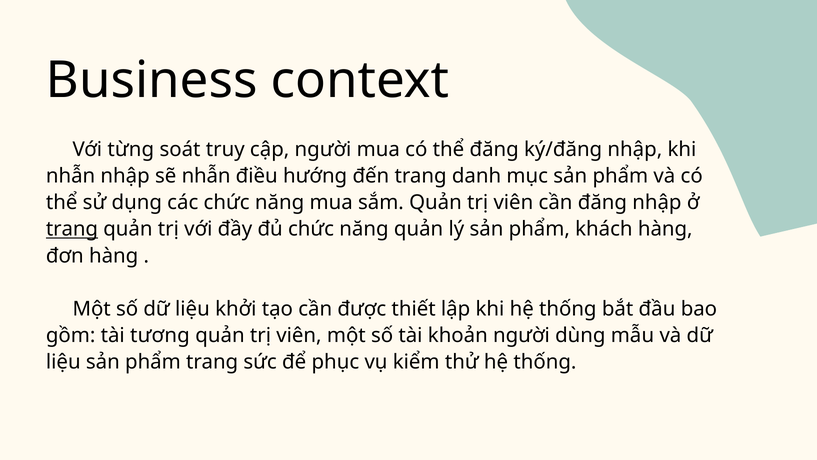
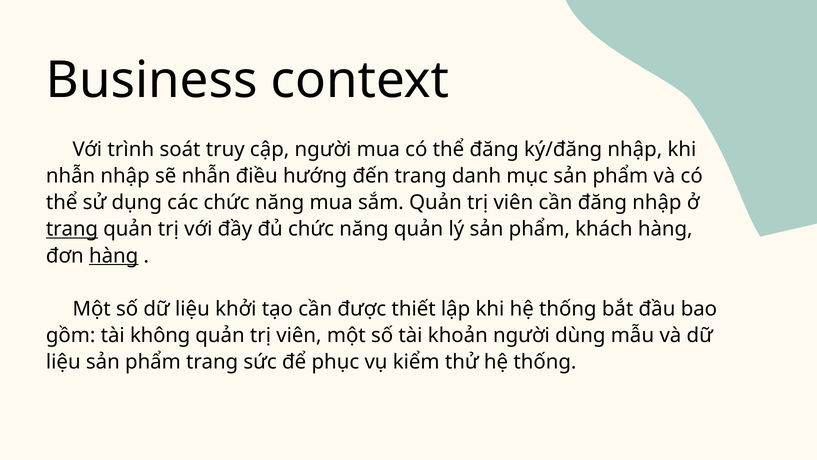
từng: từng -> trình
hàng at (114, 256) underline: none -> present
tương: tương -> không
